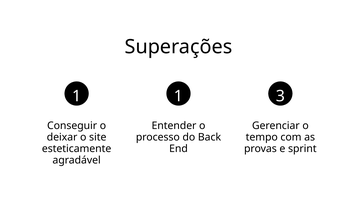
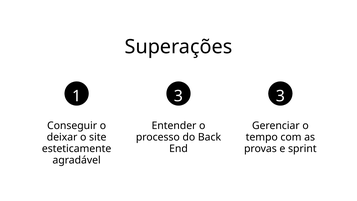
1 1: 1 -> 3
